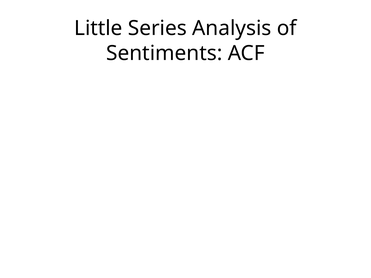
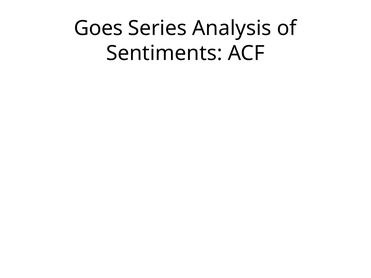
Little: Little -> Goes
